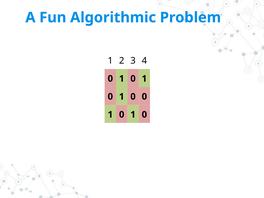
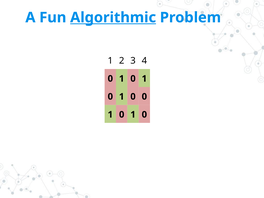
Algorithmic underline: none -> present
